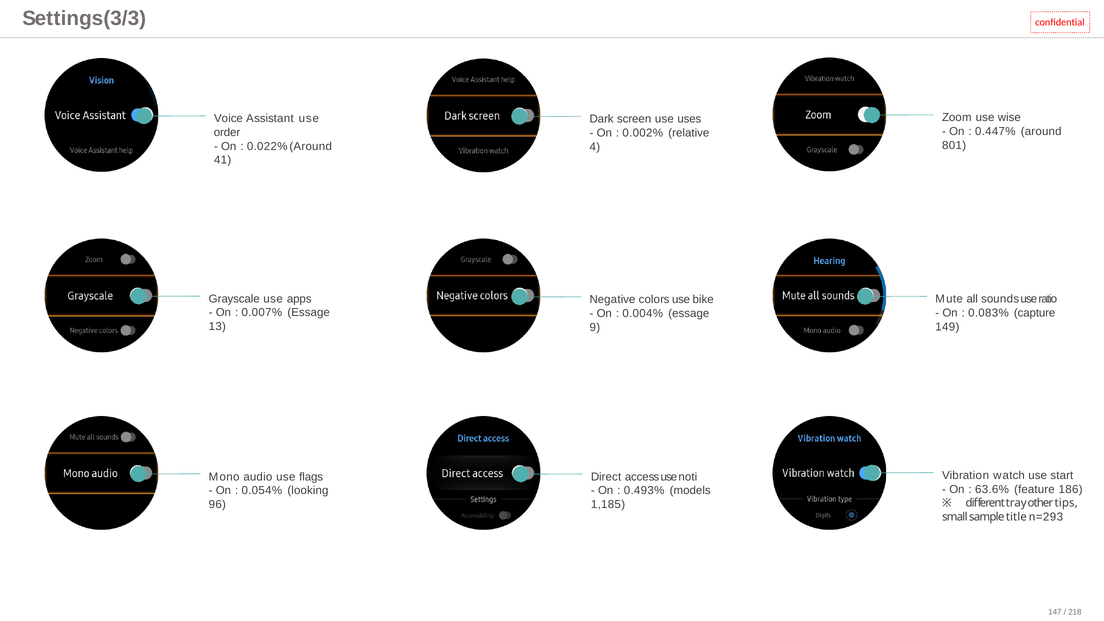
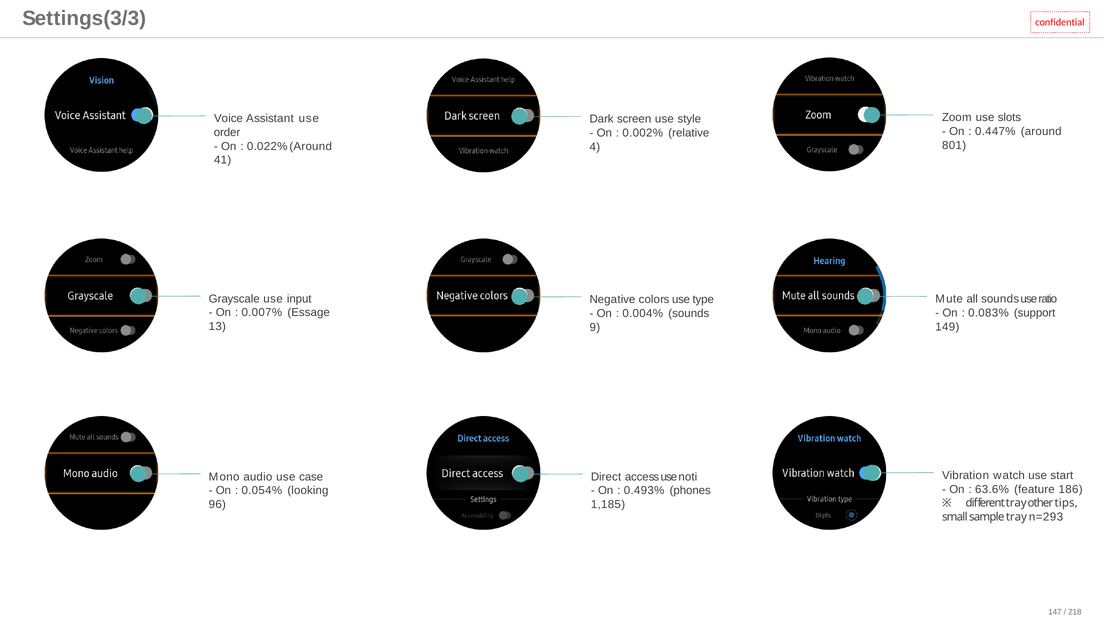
wise: wise -> slots
uses: uses -> style
apps: apps -> input
bike: bike -> type
capture: capture -> support
0.004% essage: essage -> sounds
flags: flags -> case
models: models -> phones
sample title: title -> tray
